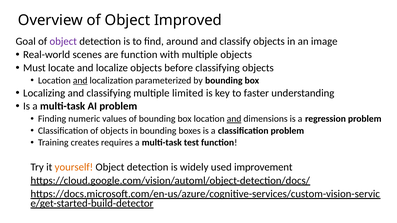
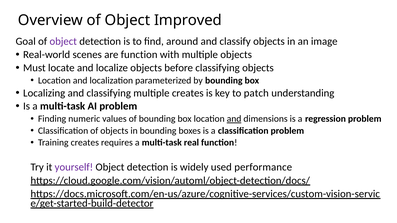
and at (80, 81) underline: present -> none
multiple limited: limited -> creates
faster: faster -> patch
test: test -> real
yourself colour: orange -> purple
improvement: improvement -> performance
